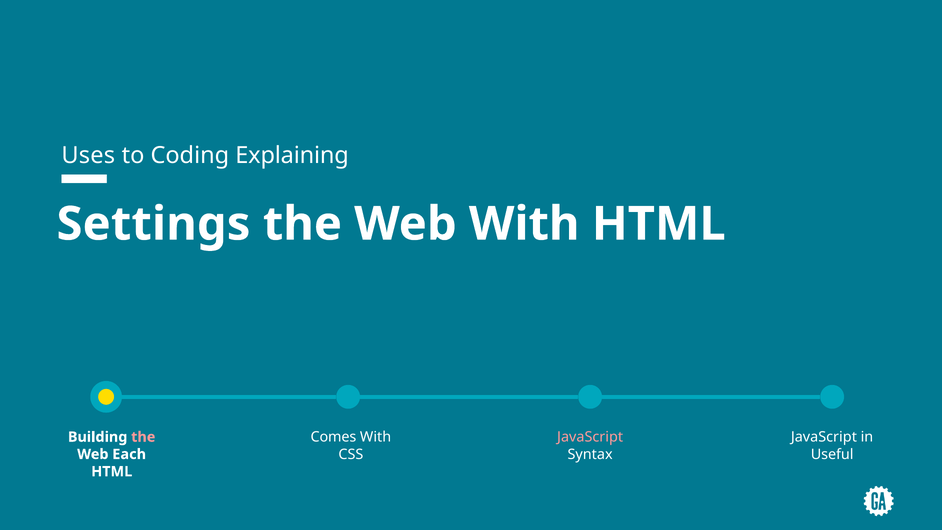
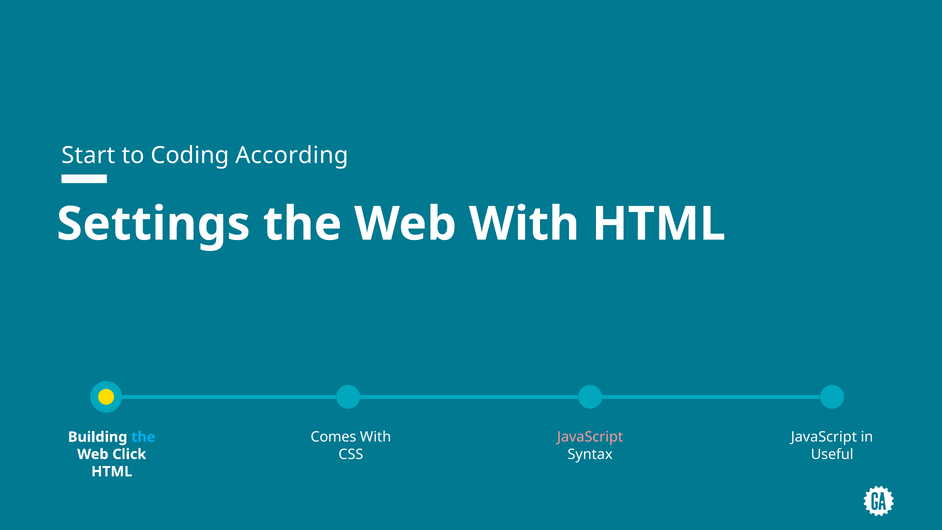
Uses: Uses -> Start
Explaining: Explaining -> According
the at (143, 437) colour: pink -> light blue
Each: Each -> Click
